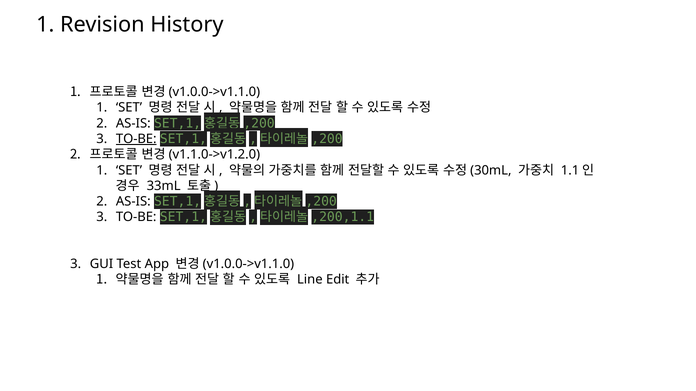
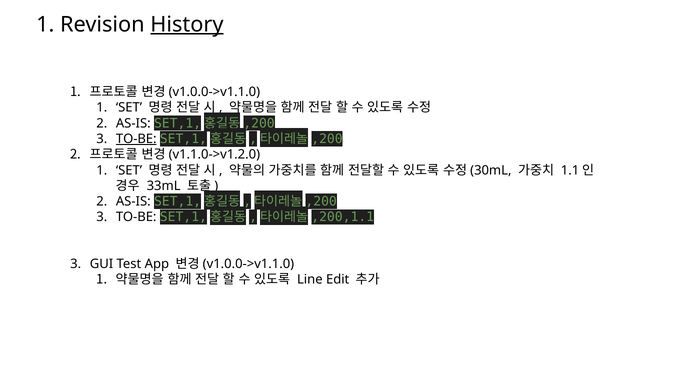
History underline: none -> present
